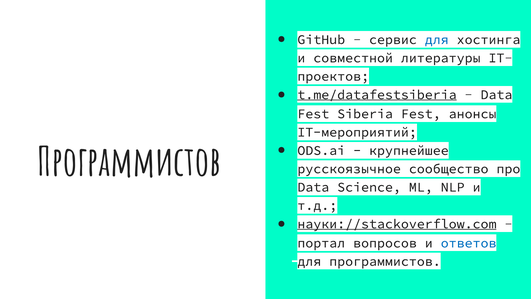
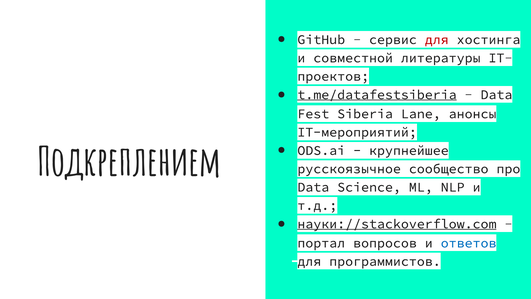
для at (437, 40) colour: blue -> red
Siberia Fest: Fest -> Lane
Программистов at (129, 162): Программистов -> Подкреплением
